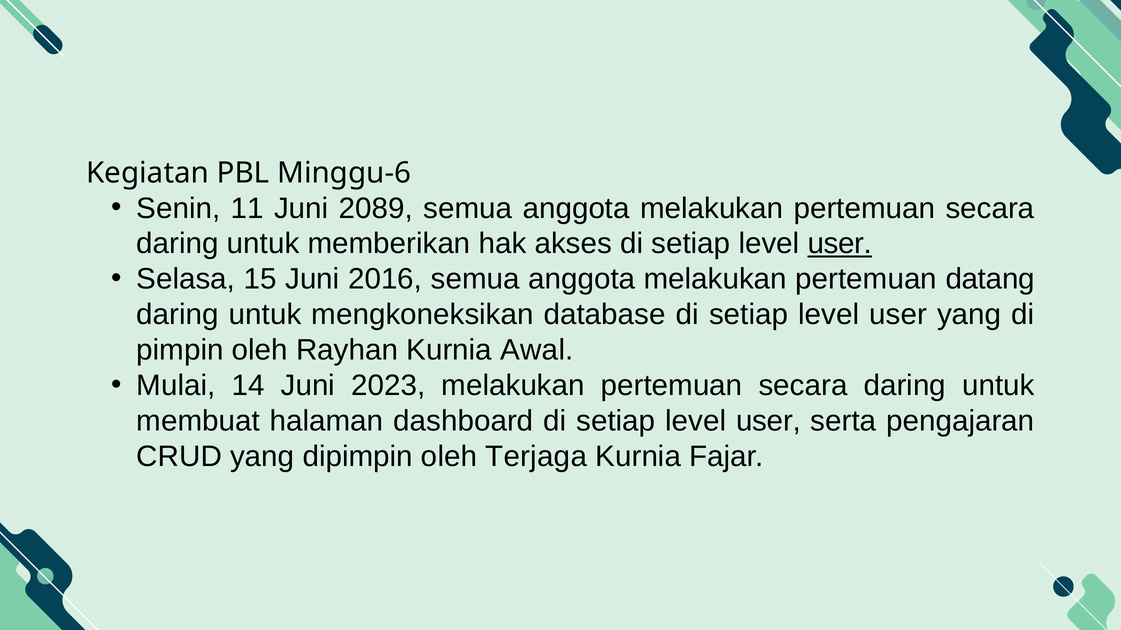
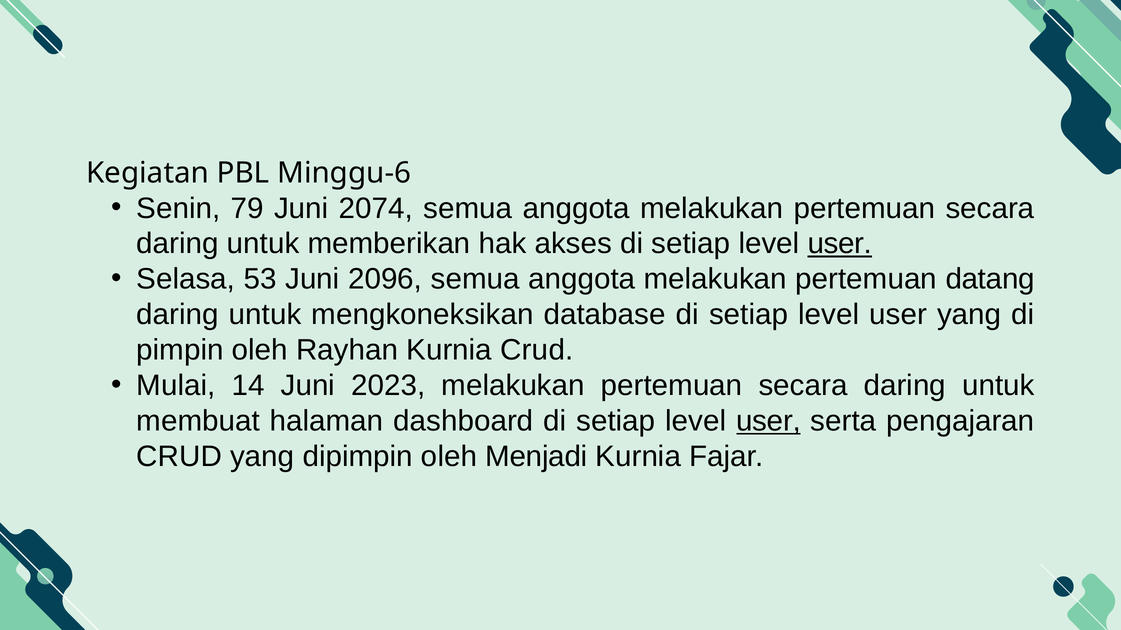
11: 11 -> 79
2089: 2089 -> 2074
15: 15 -> 53
2016: 2016 -> 2096
Kurnia Awal: Awal -> Crud
user at (768, 421) underline: none -> present
Terjaga: Terjaga -> Menjadi
